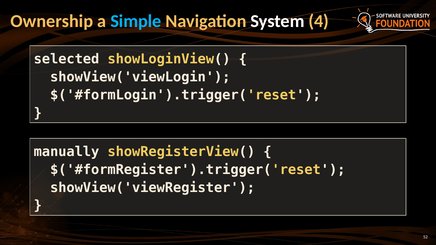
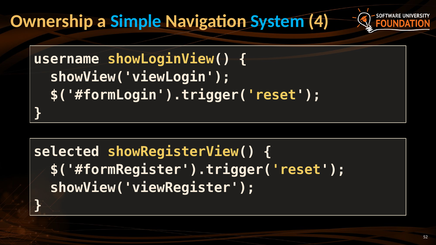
System colour: white -> light blue
selected: selected -> username
manually: manually -> selected
